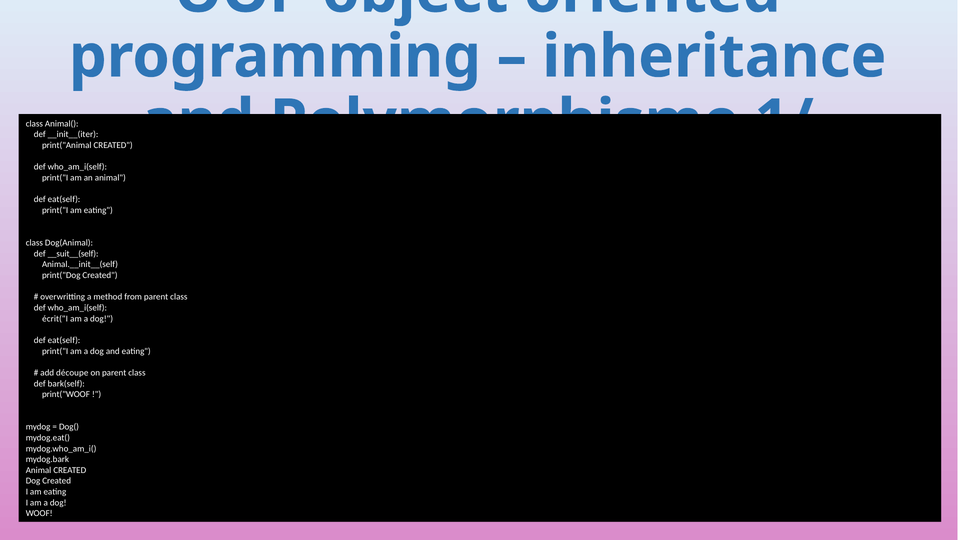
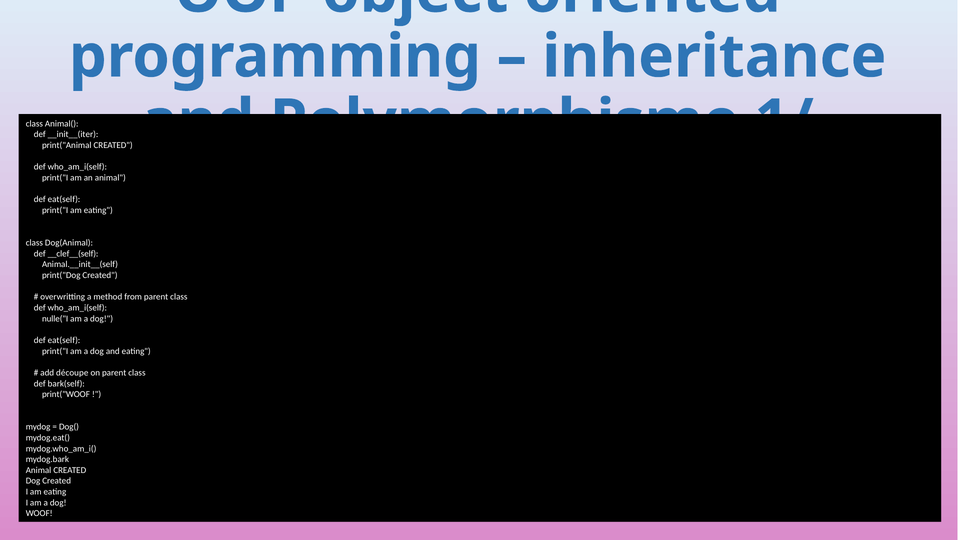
__suit__(self: __suit__(self -> __clef__(self
écrit("I: écrit("I -> nulle("I
